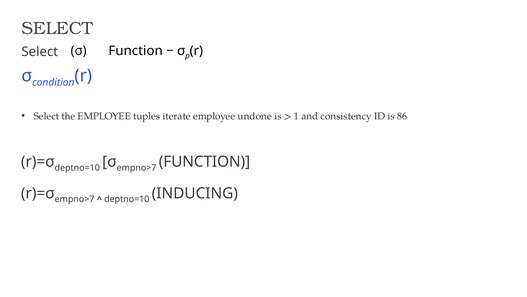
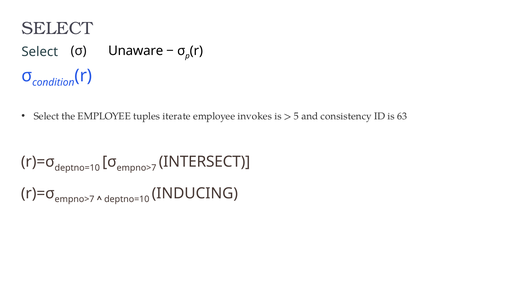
σ Function: Function -> Unaware
undone: undone -> invokes
1: 1 -> 5
86: 86 -> 63
FUNCTION at (204, 162): FUNCTION -> INTERSECT
